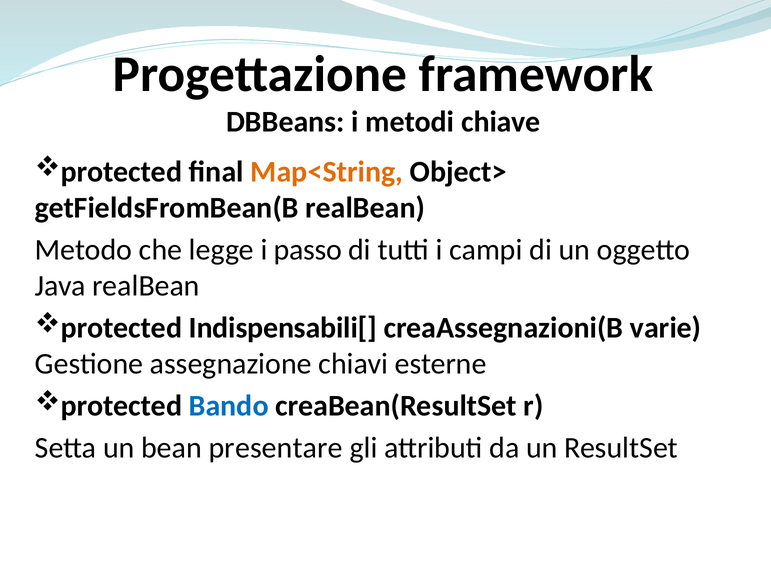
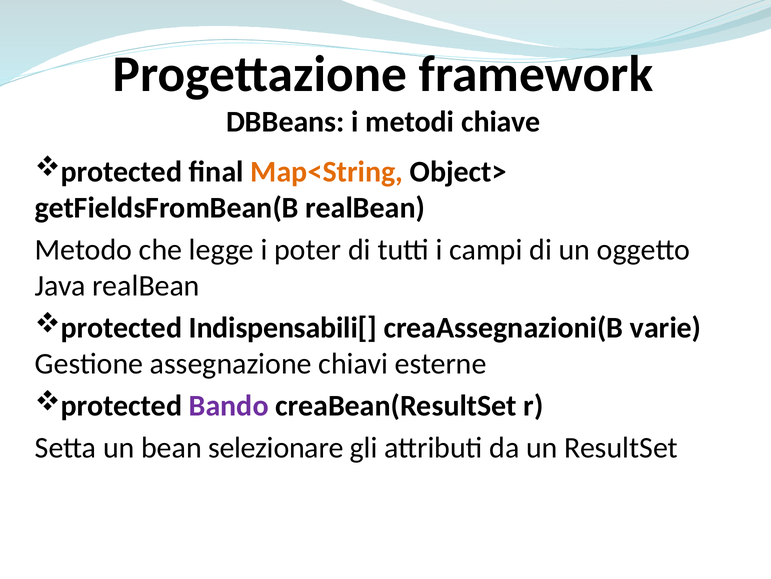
passo: passo -> poter
Bando colour: blue -> purple
presentare: presentare -> selezionare
